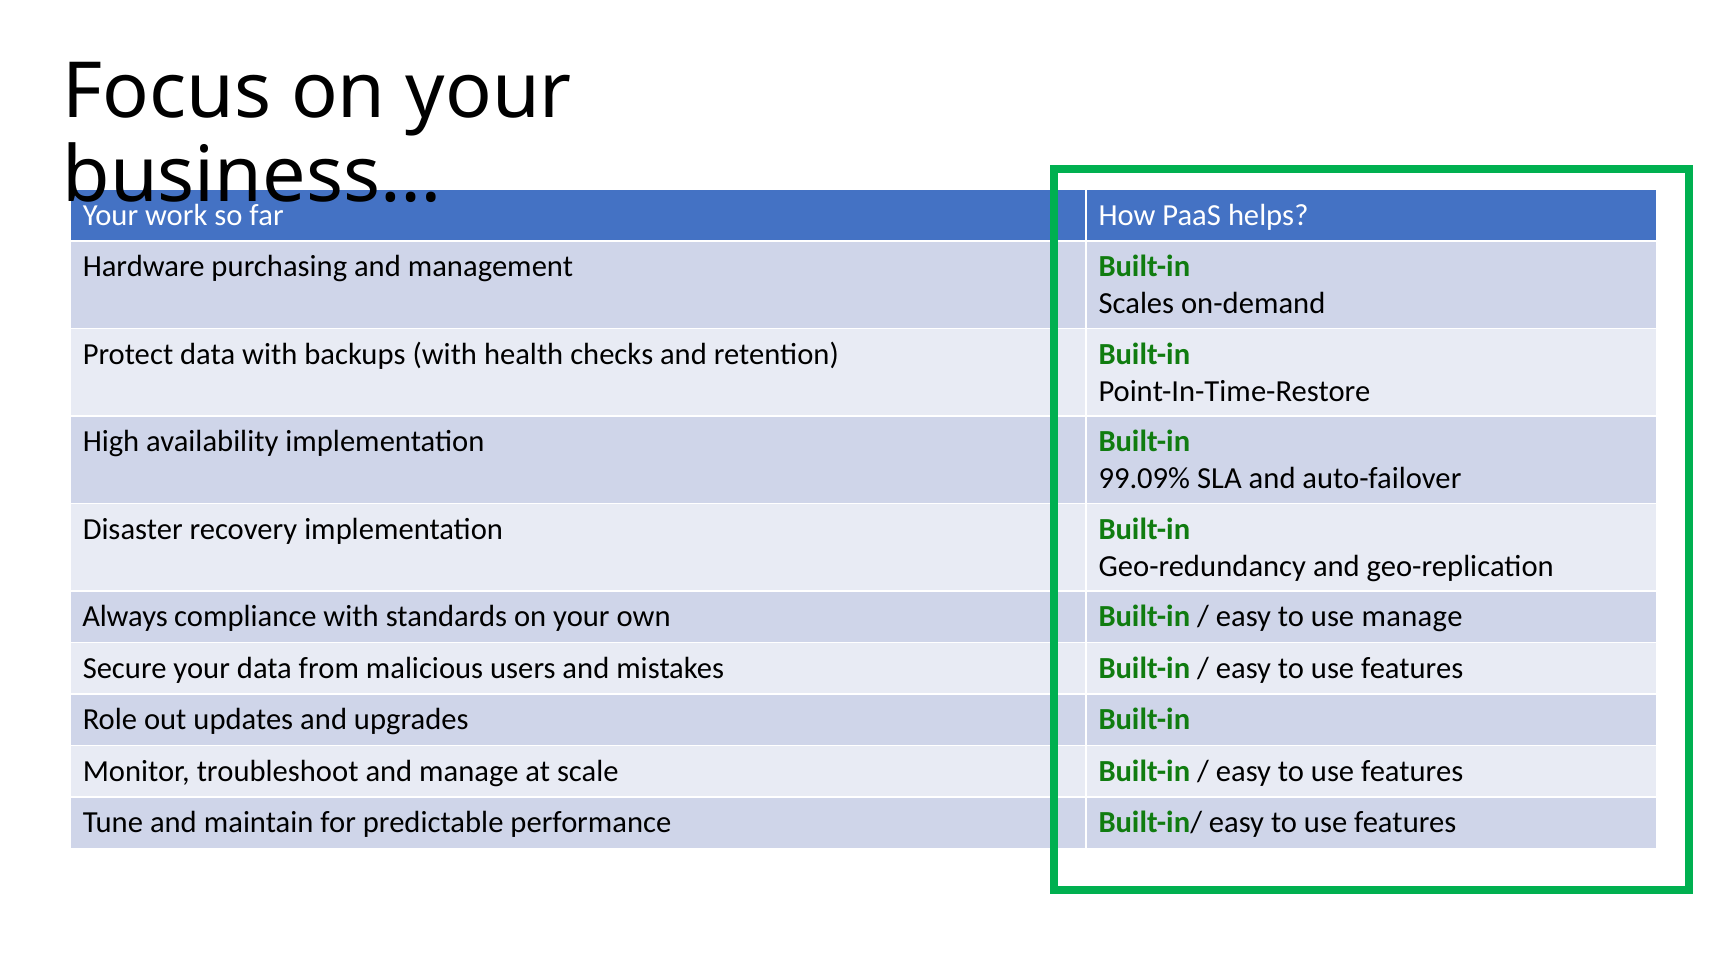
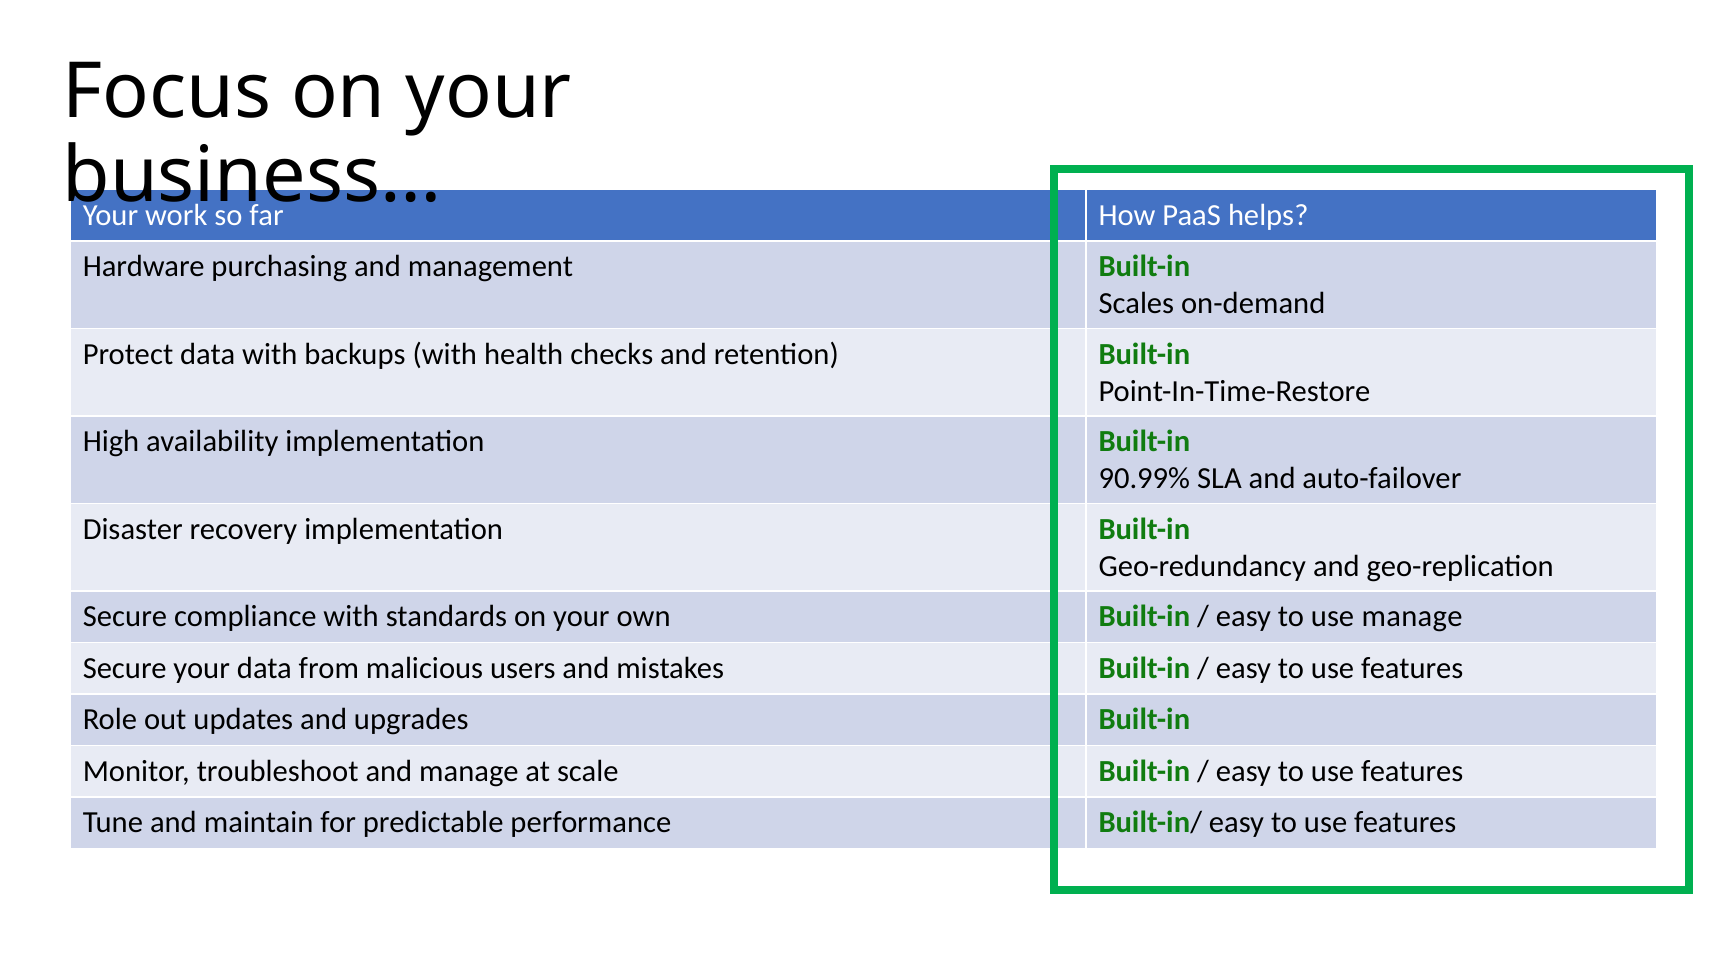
99.09%: 99.09% -> 90.99%
Always at (125, 616): Always -> Secure
